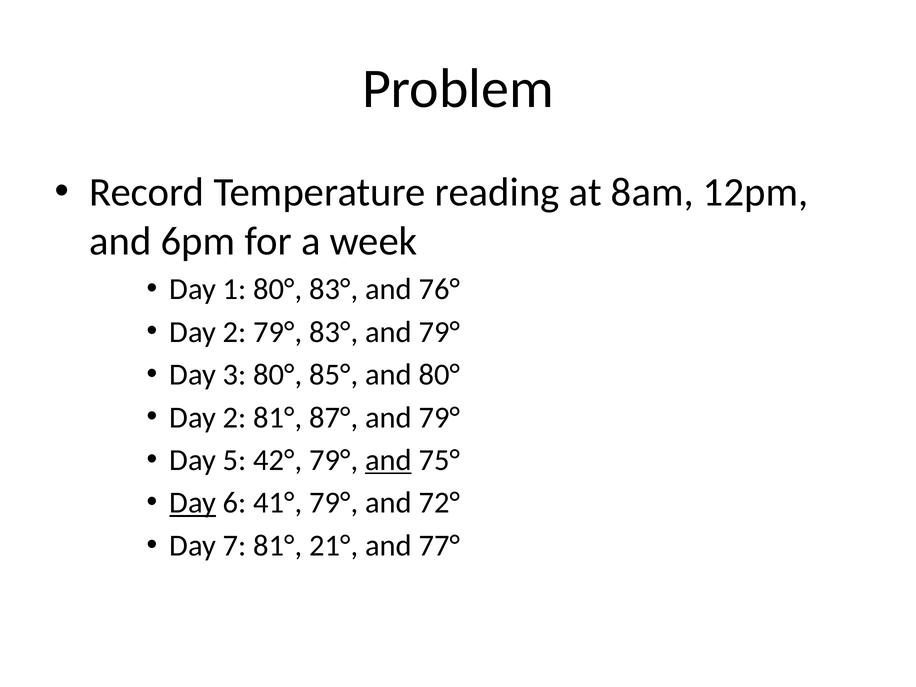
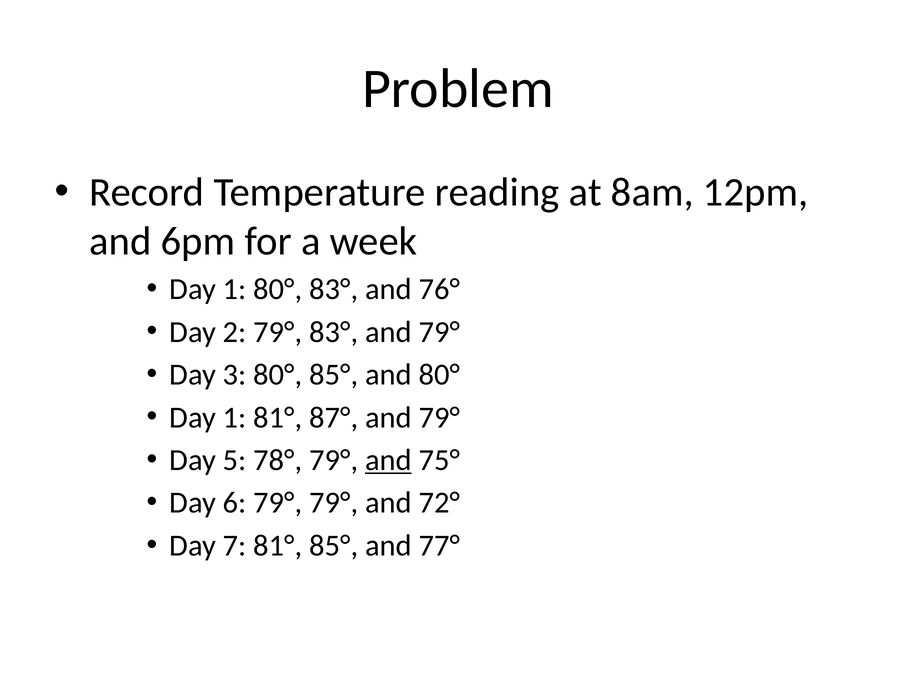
2 at (235, 417): 2 -> 1
42°: 42° -> 78°
Day at (193, 503) underline: present -> none
6 41°: 41° -> 79°
81° 21°: 21° -> 85°
